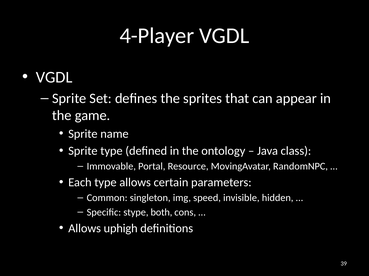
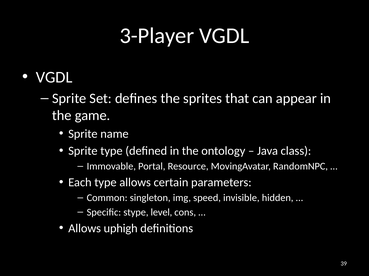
4-Player: 4-Player -> 3-Player
both: both -> level
